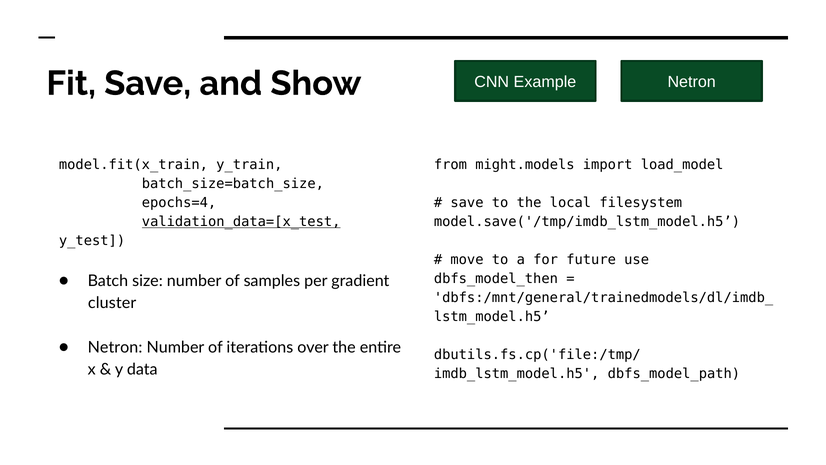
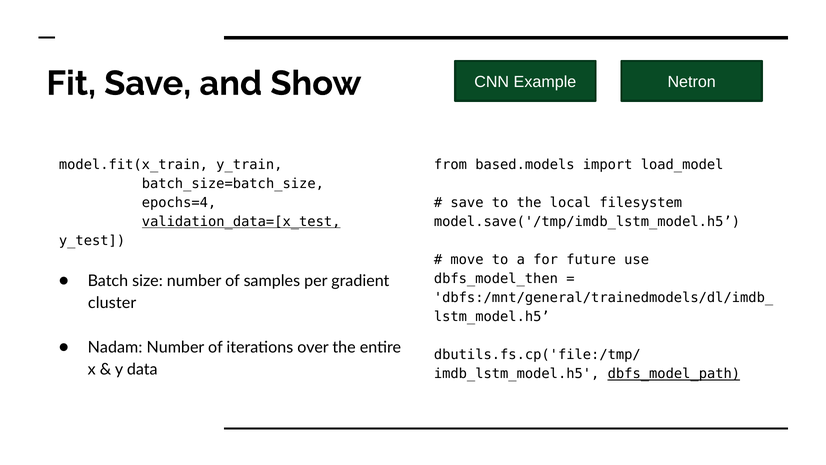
might.models: might.models -> based.models
Netron at (115, 347): Netron -> Nadam
dbfs_model_path underline: none -> present
